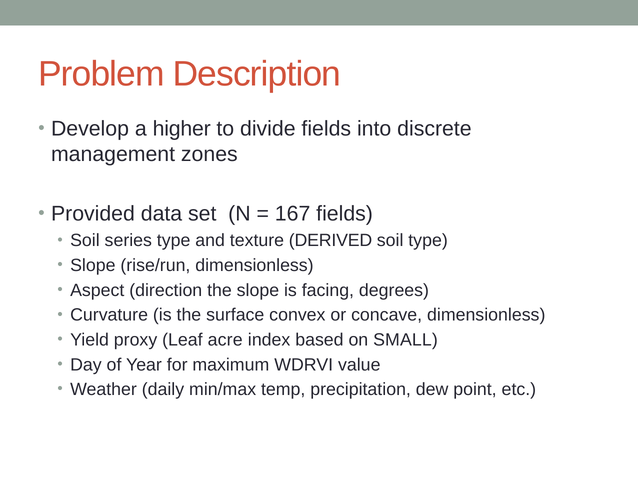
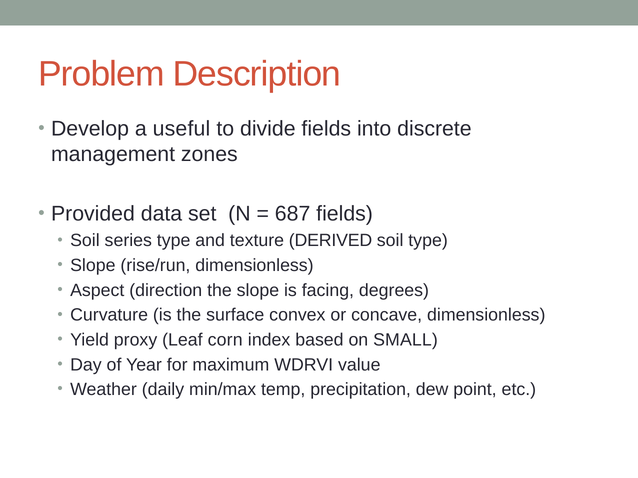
higher: higher -> useful
167: 167 -> 687
acre: acre -> corn
